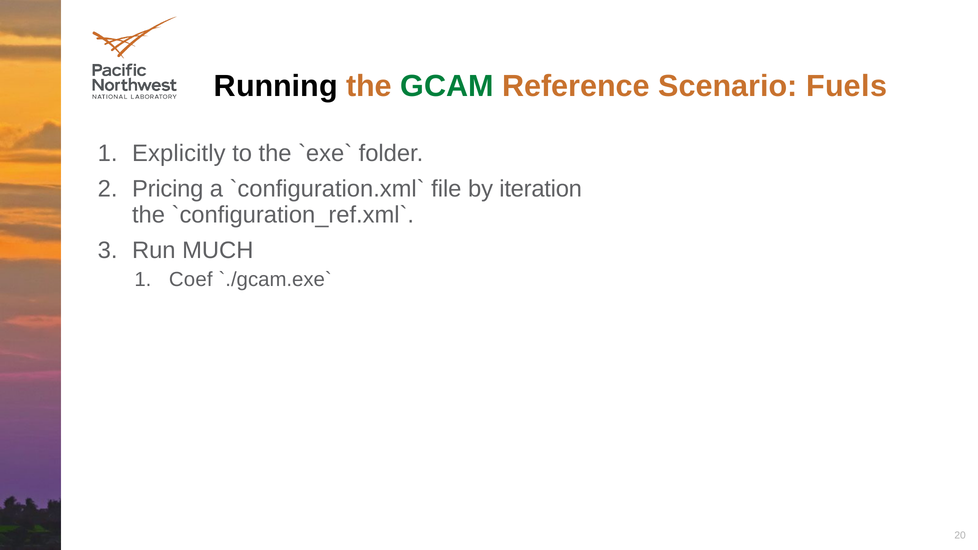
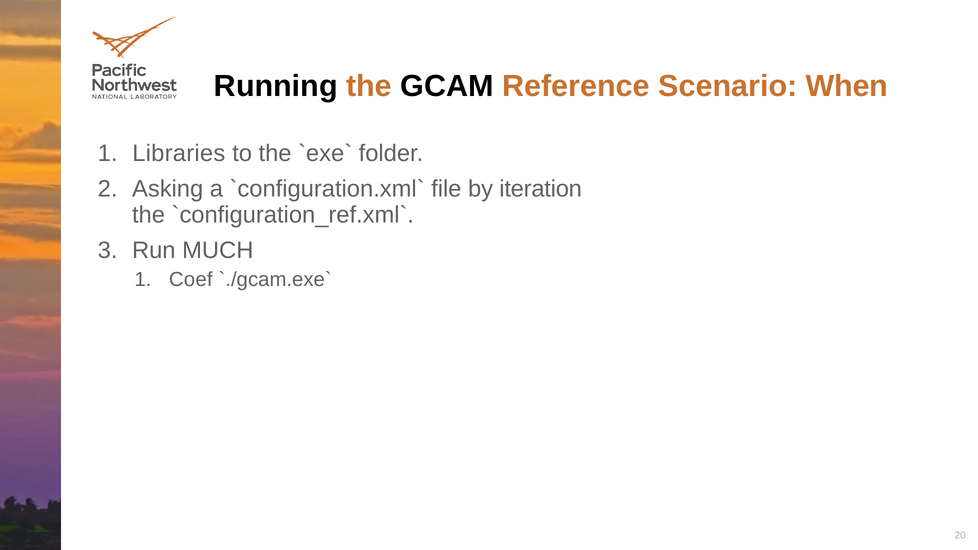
GCAM colour: green -> black
Fuels: Fuels -> When
Explicitly: Explicitly -> Libraries
Pricing: Pricing -> Asking
